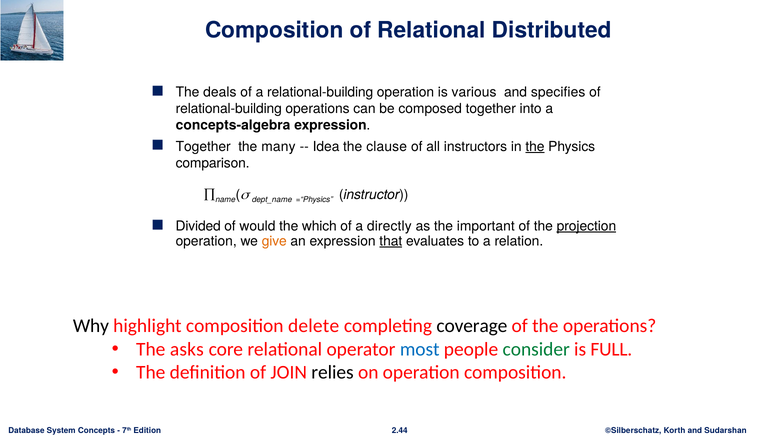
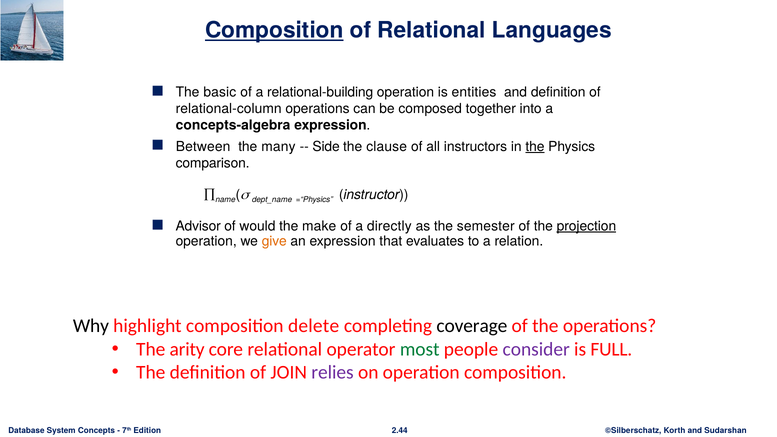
Composition at (274, 30) underline: none -> present
Distributed: Distributed -> Languages
deals: deals -> basic
various: various -> entities
and specifies: specifies -> definition
relational-building at (229, 109): relational-building -> relational-column
Together at (203, 147): Together -> Between
Idea: Idea -> Side
Divided: Divided -> Advisor
which: which -> make
important: important -> semester
that underline: present -> none
asks: asks -> arity
most colour: blue -> green
consider colour: green -> purple
relies colour: black -> purple
